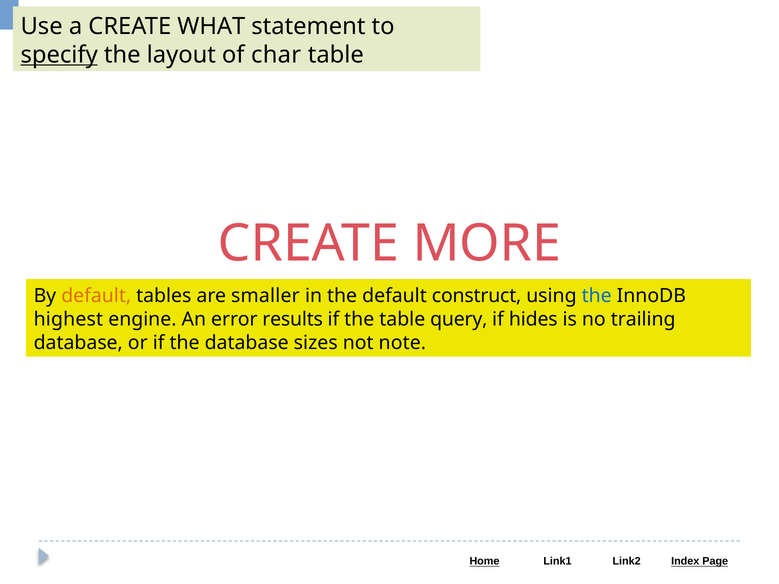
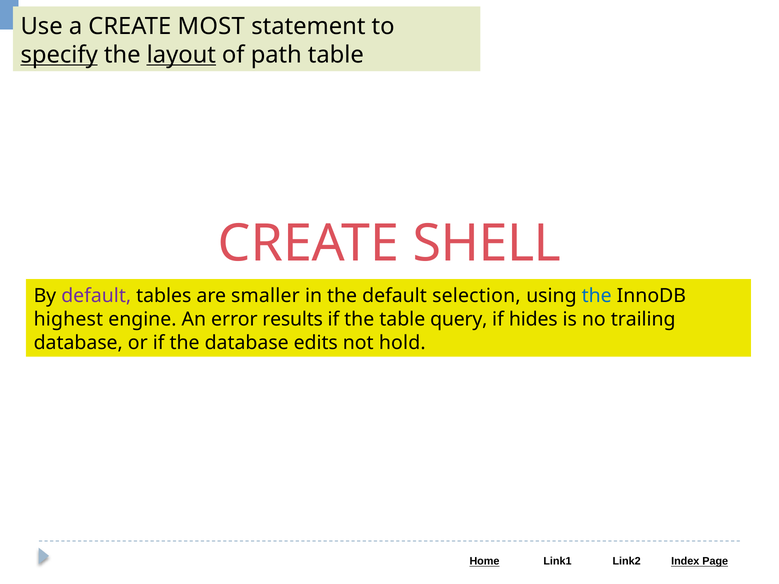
WHAT: WHAT -> MOST
layout underline: none -> present
char: char -> path
MORE: MORE -> SHELL
default at (96, 296) colour: orange -> purple
construct: construct -> selection
sizes: sizes -> edits
note: note -> hold
